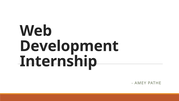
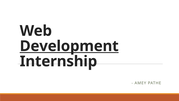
Development underline: none -> present
